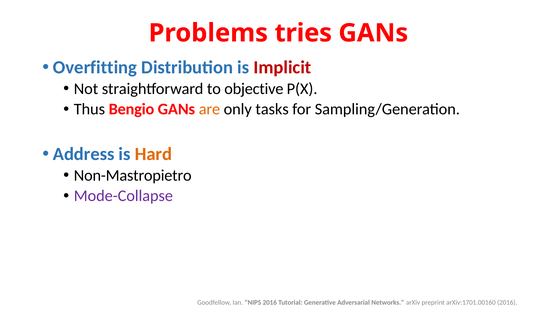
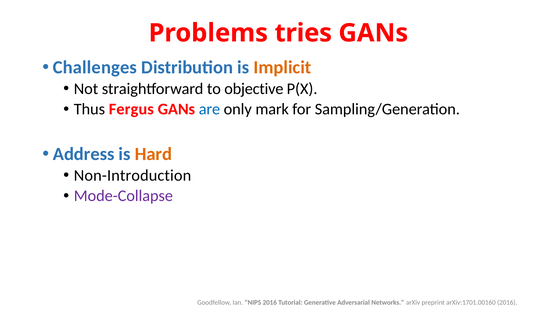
Overfitting: Overfitting -> Challenges
Implicit colour: red -> orange
Bengio: Bengio -> Fergus
are colour: orange -> blue
tasks: tasks -> mark
Non-Mastropietro: Non-Mastropietro -> Non-Introduction
